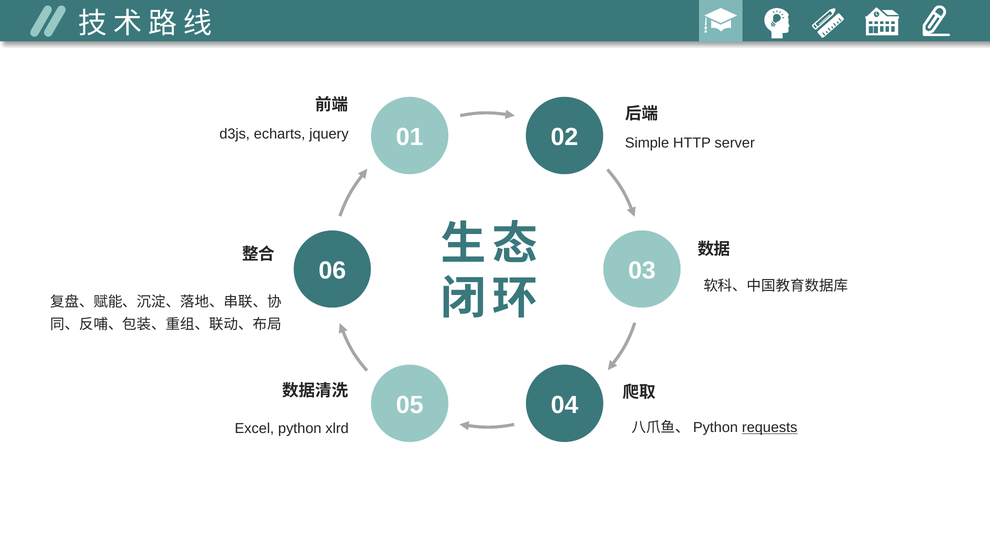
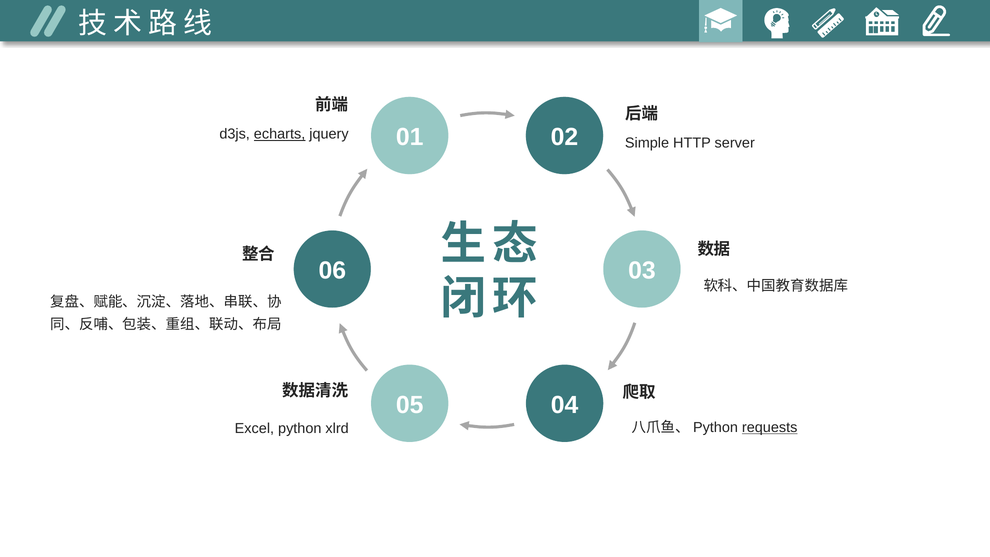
echarts underline: none -> present
